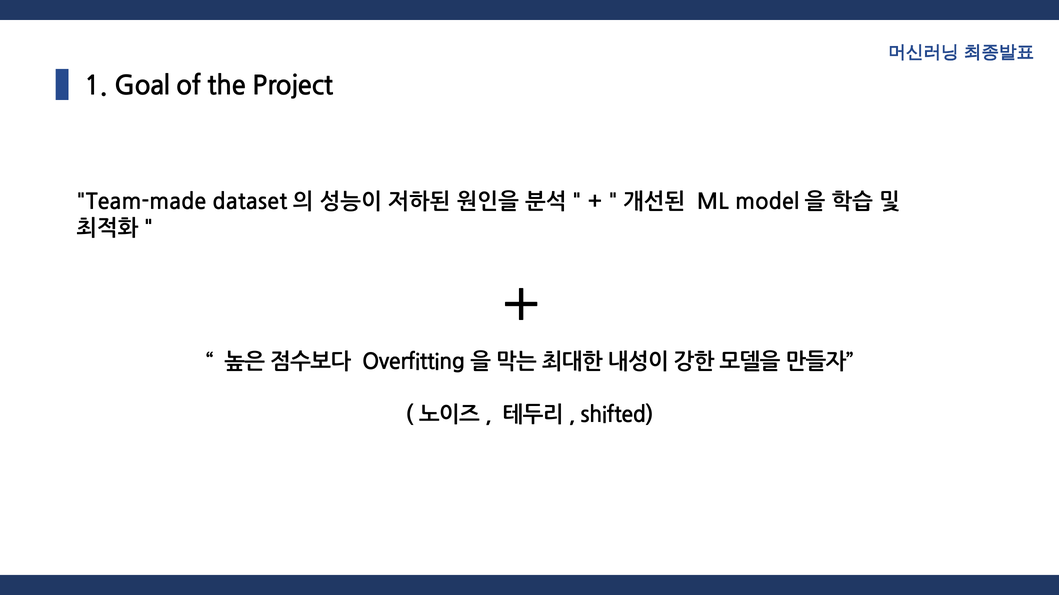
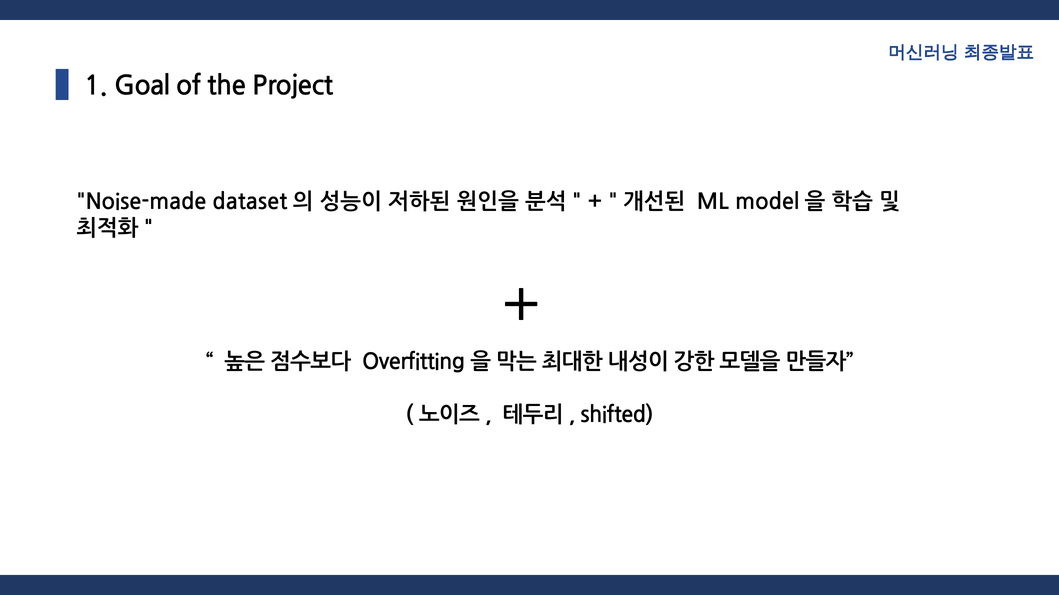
Team-made: Team-made -> Noise-made
